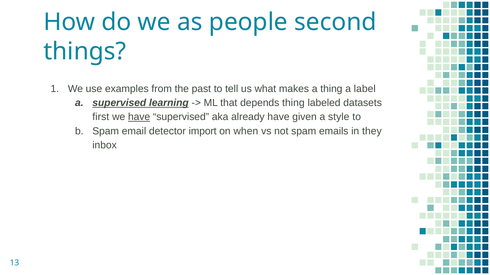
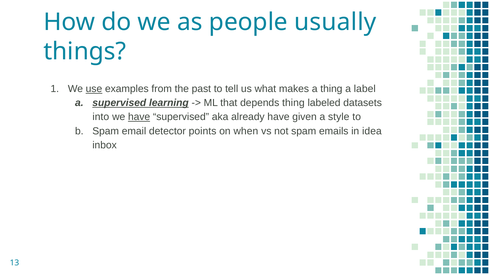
second: second -> usually
use underline: none -> present
first: first -> into
import: import -> points
they: they -> idea
